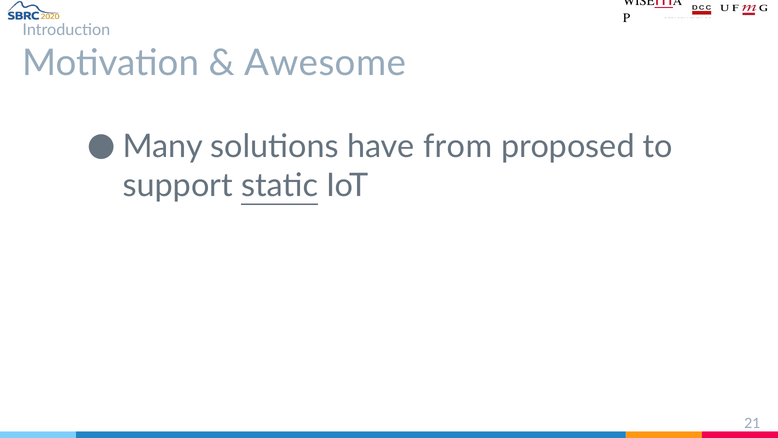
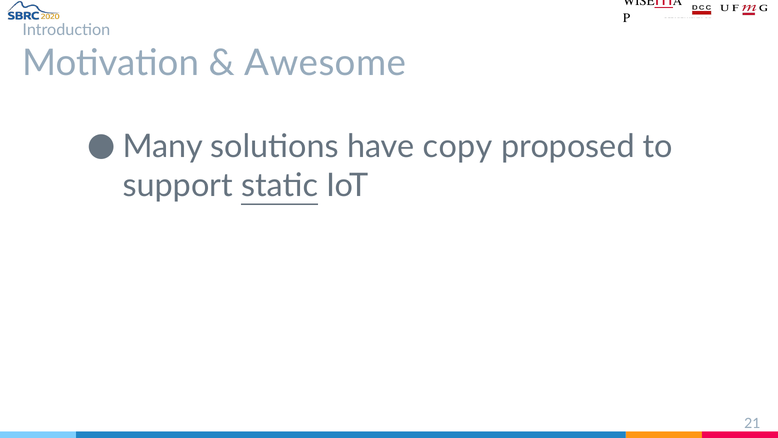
from: from -> copy
